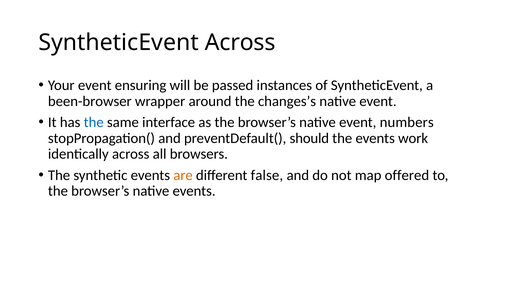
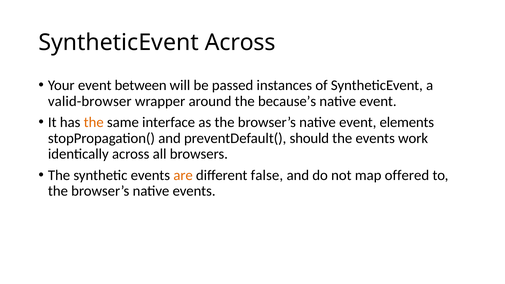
ensuring: ensuring -> between
been-browser: been-browser -> valid-browser
changes’s: changes’s -> because’s
the at (94, 122) colour: blue -> orange
numbers: numbers -> elements
